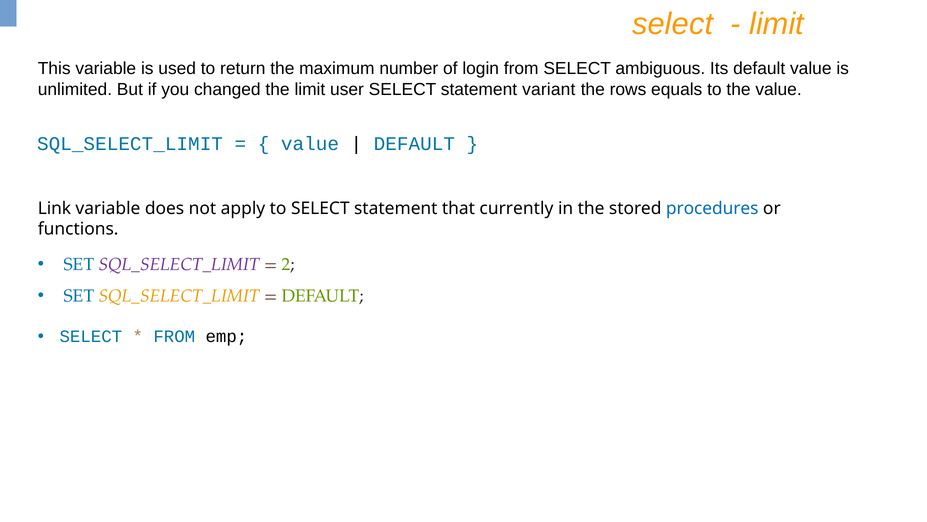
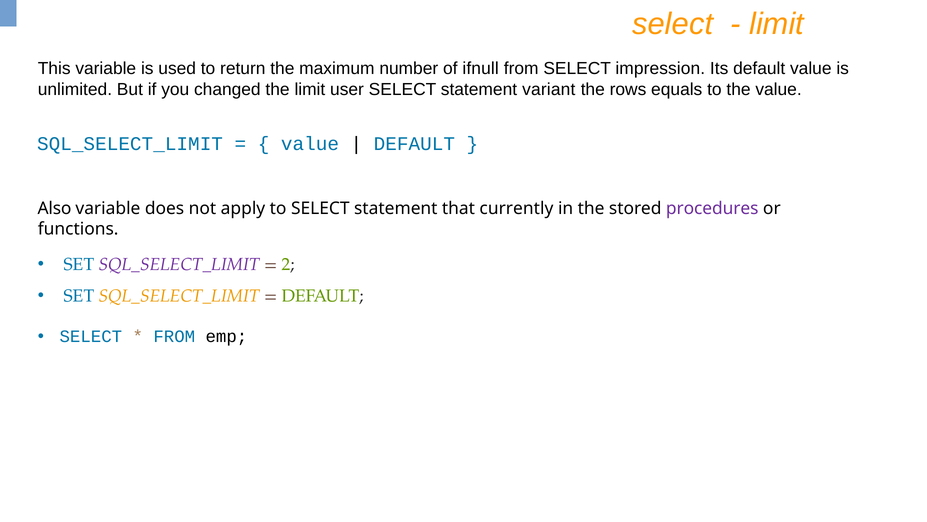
login: login -> ifnull
ambiguous: ambiguous -> impression
Link: Link -> Also
procedures colour: blue -> purple
